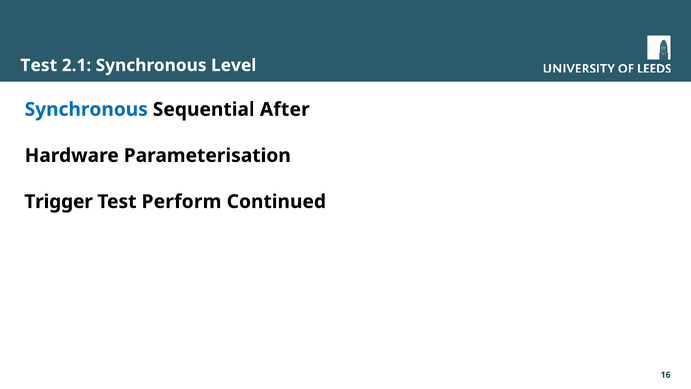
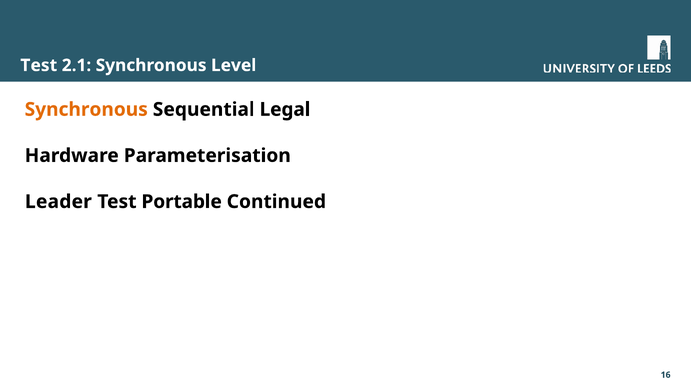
Synchronous at (86, 109) colour: blue -> orange
After: After -> Legal
Trigger: Trigger -> Leader
Perform: Perform -> Portable
